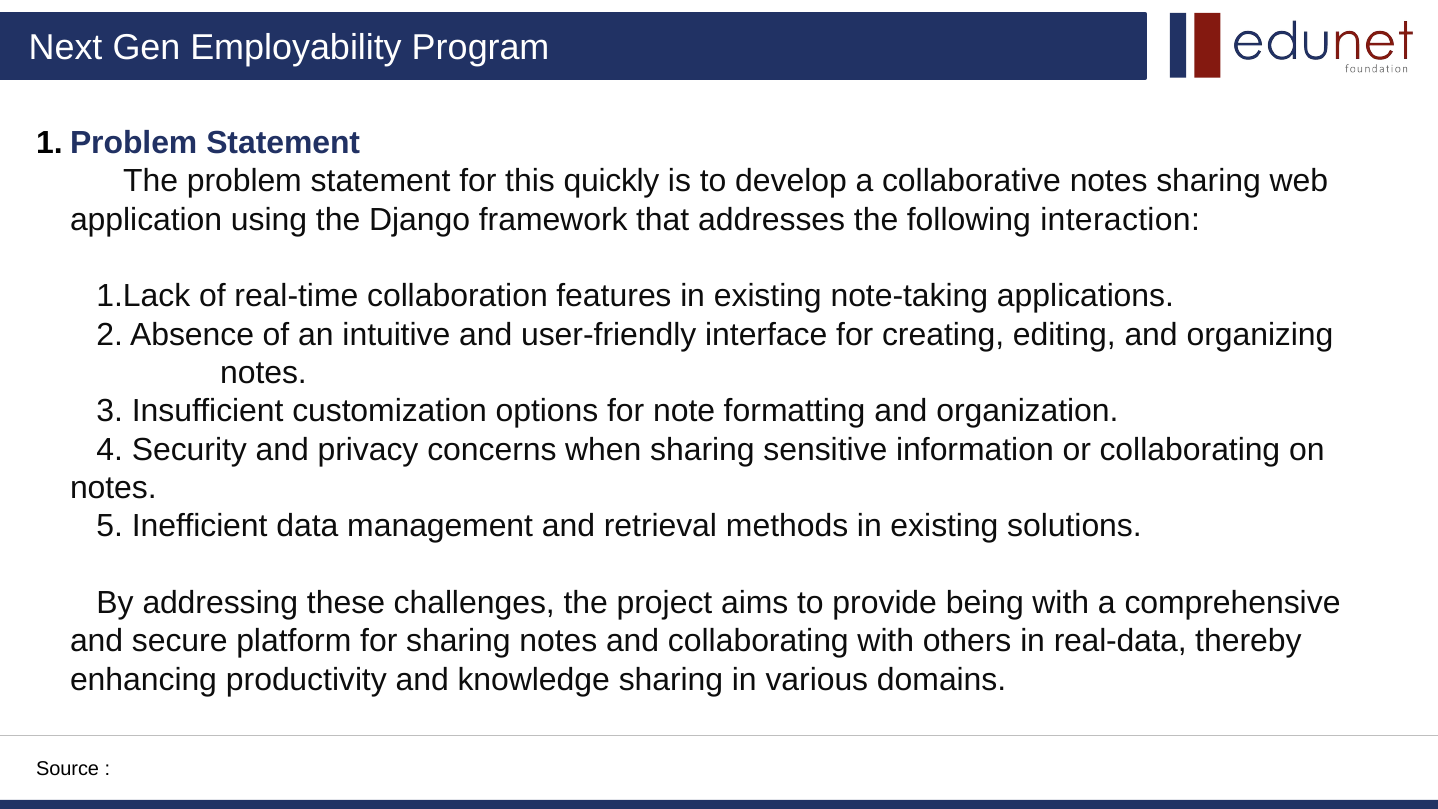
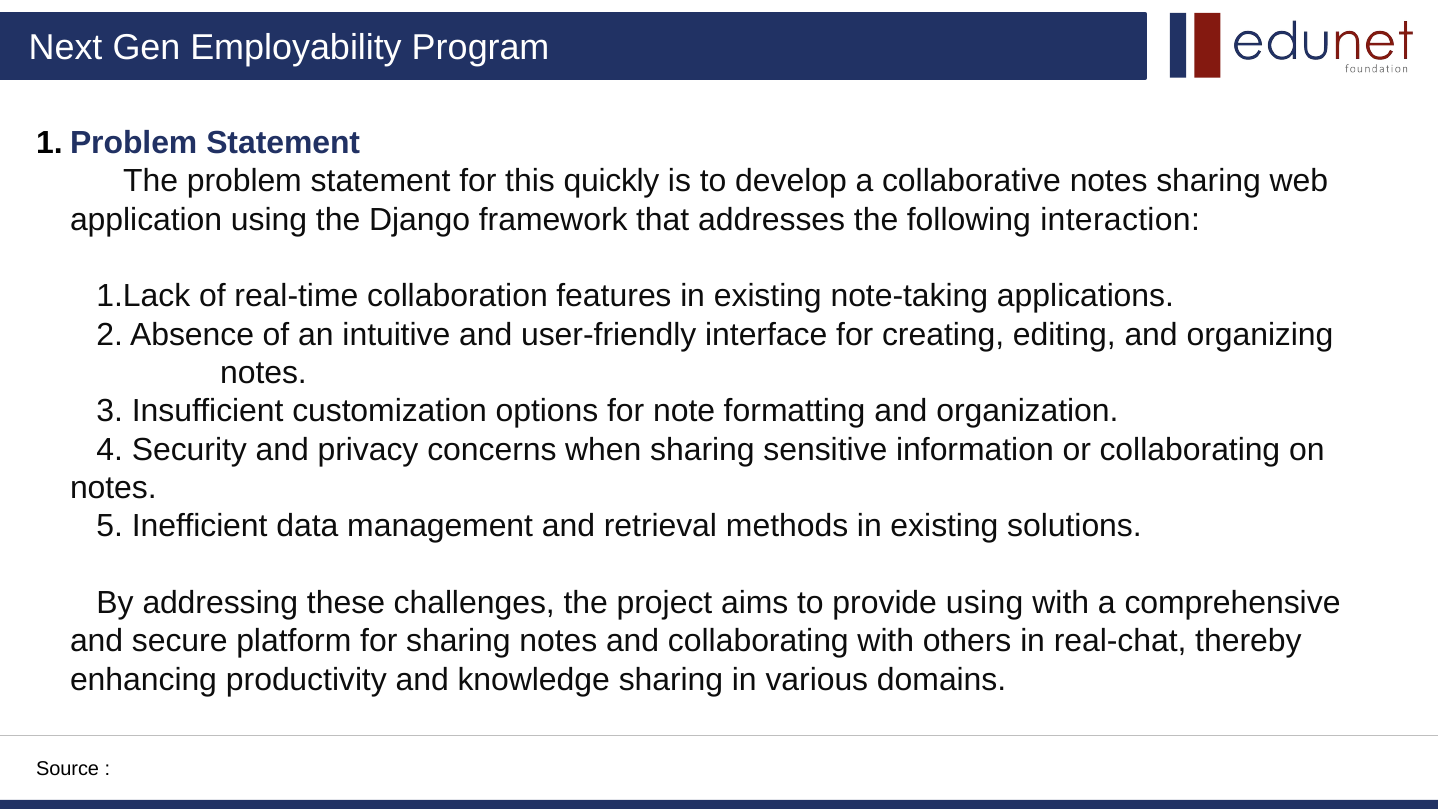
provide being: being -> using
real-data: real-data -> real-chat
